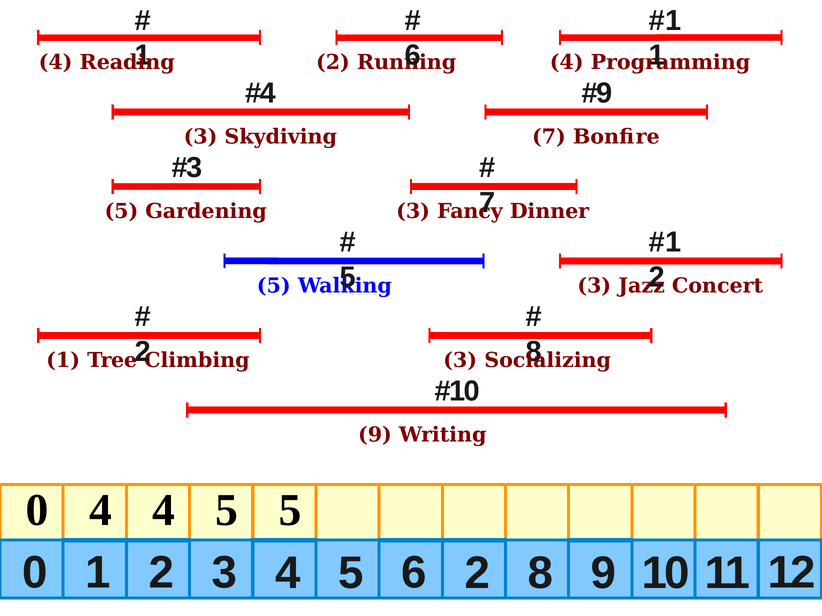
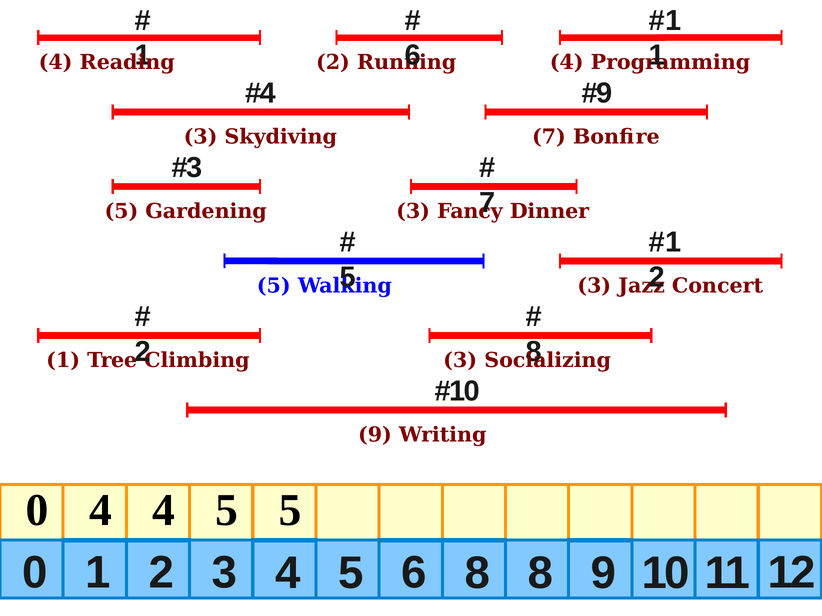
6 2: 2 -> 8
